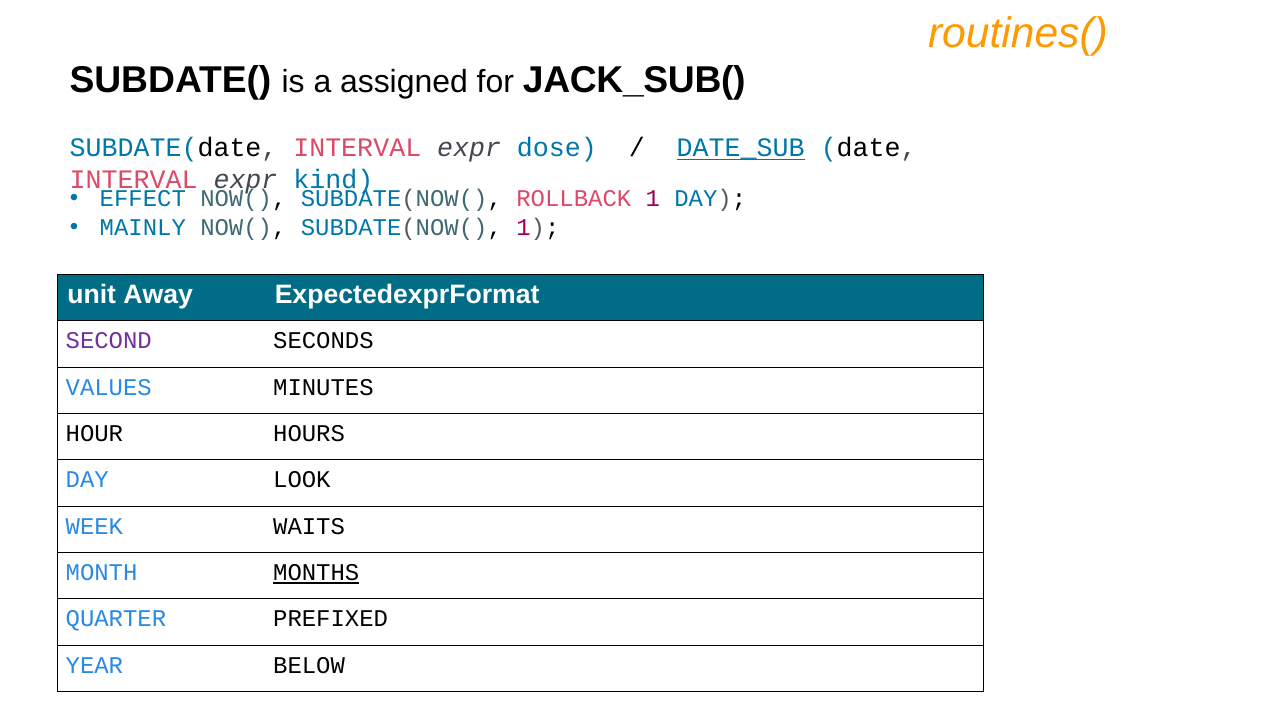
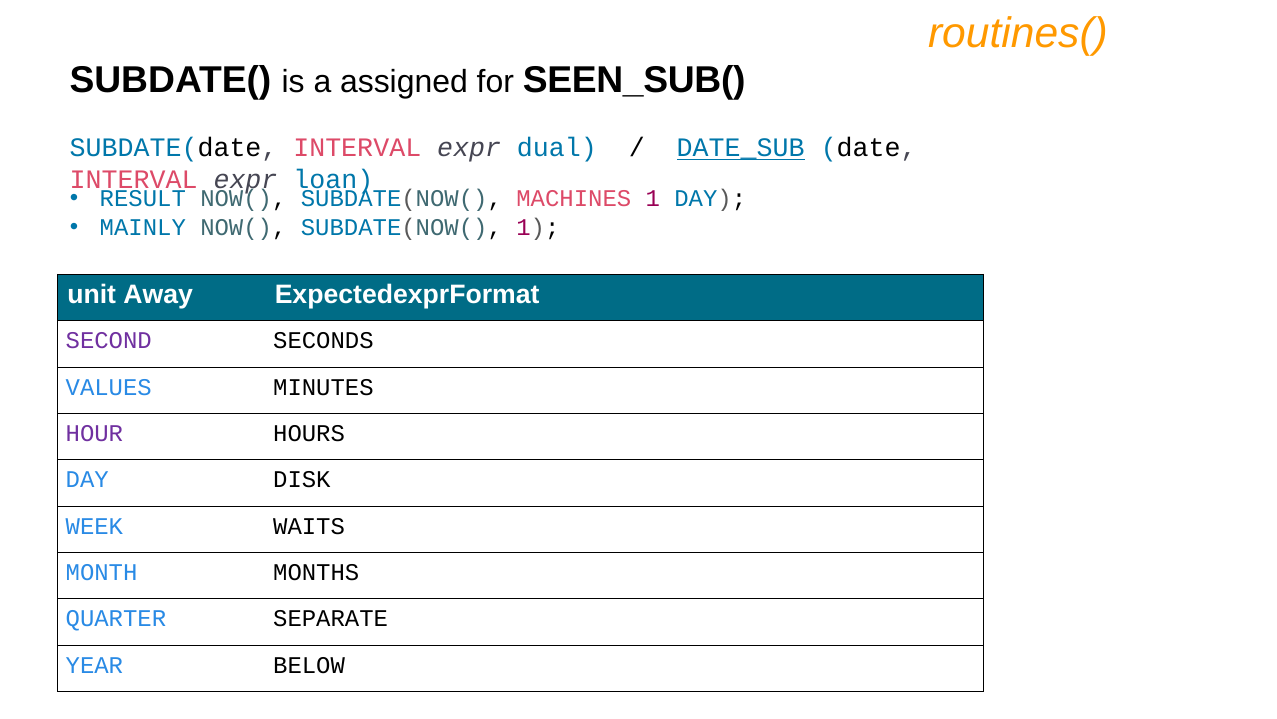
JACK_SUB(: JACK_SUB( -> SEEN_SUB(
dose: dose -> dual
kind: kind -> loan
EFFECT: EFFECT -> RESULT
ROLLBACK: ROLLBACK -> MACHINES
HOUR colour: black -> purple
LOOK: LOOK -> DISK
MONTHS underline: present -> none
PREFIXED: PREFIXED -> SEPARATE
